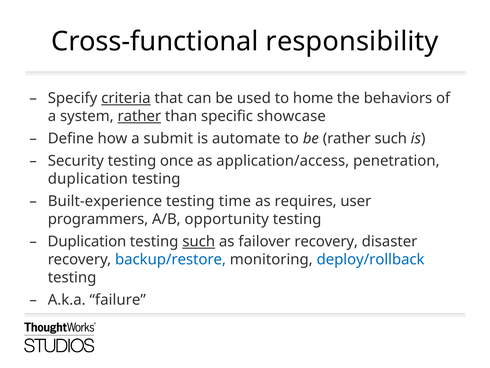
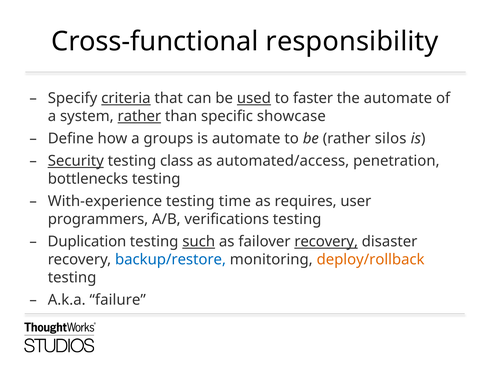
used underline: none -> present
home: home -> faster
the behaviors: behaviors -> automate
submit: submit -> groups
rather such: such -> silos
Security underline: none -> present
once: once -> class
application/access: application/access -> automated/access
duplication at (88, 179): duplication -> bottlenecks
Built-experience: Built-experience -> With-experience
opportunity: opportunity -> verifications
recovery at (326, 241) underline: none -> present
deploy/rollback colour: blue -> orange
